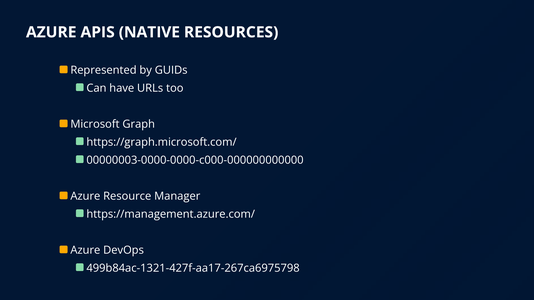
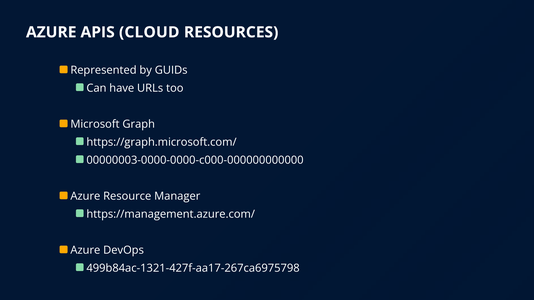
NATIVE: NATIVE -> CLOUD
